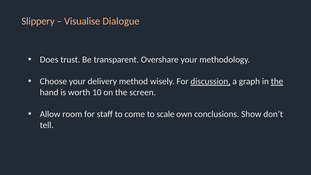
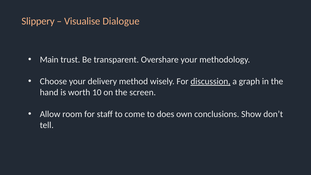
Does: Does -> Main
the at (277, 81) underline: present -> none
scale: scale -> does
